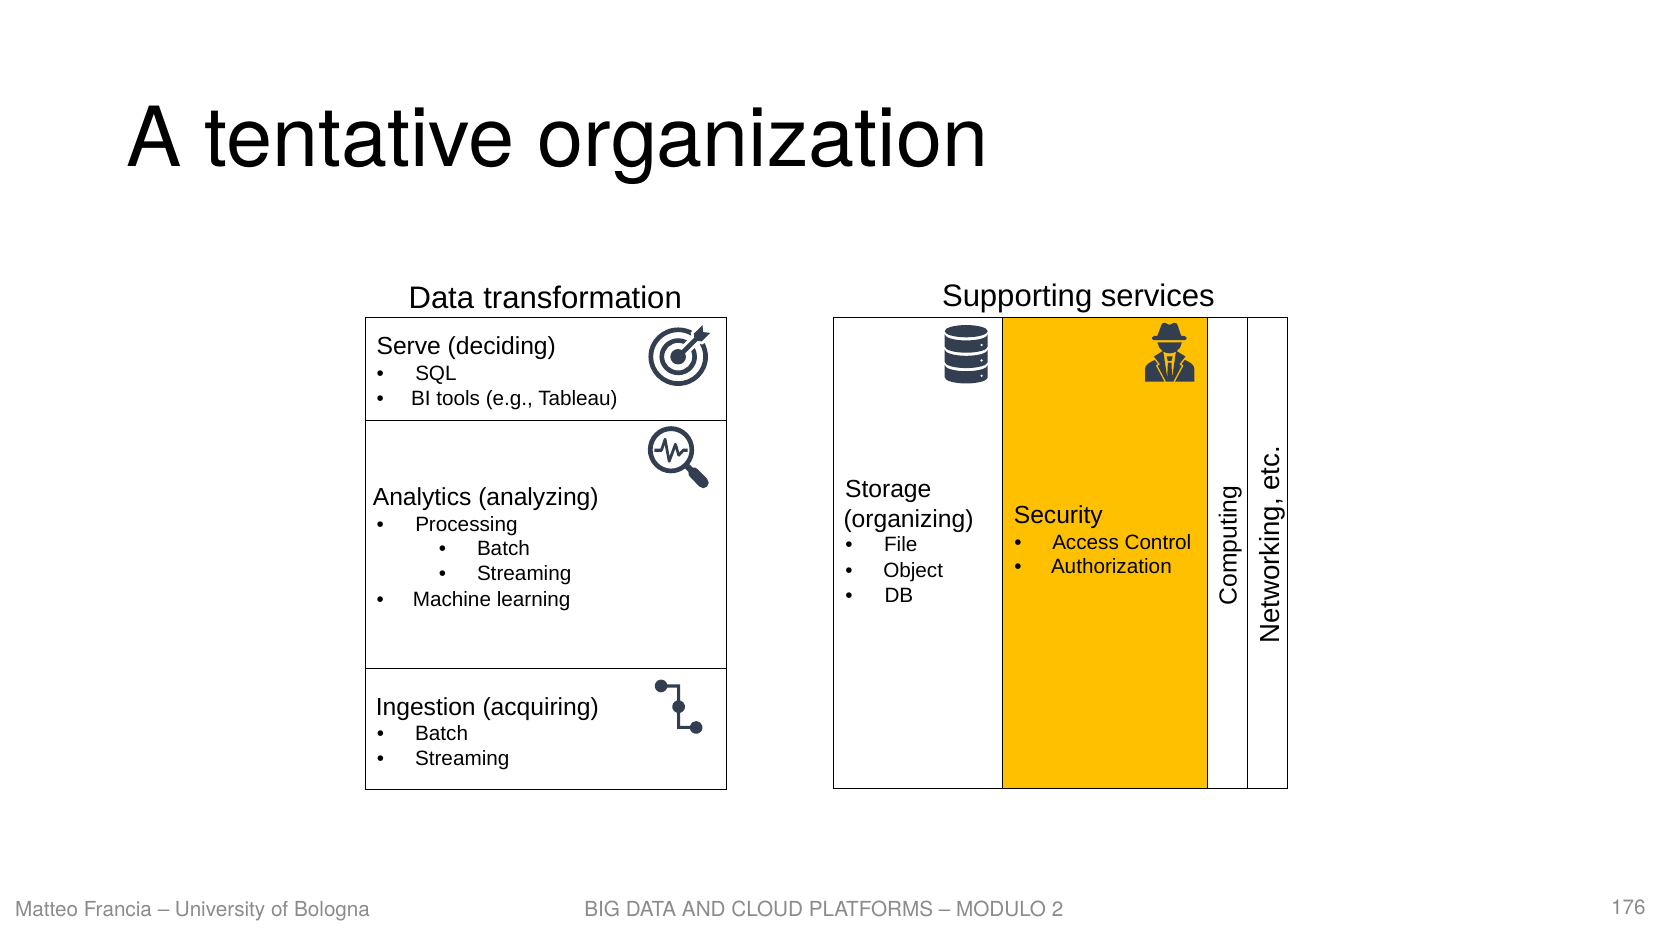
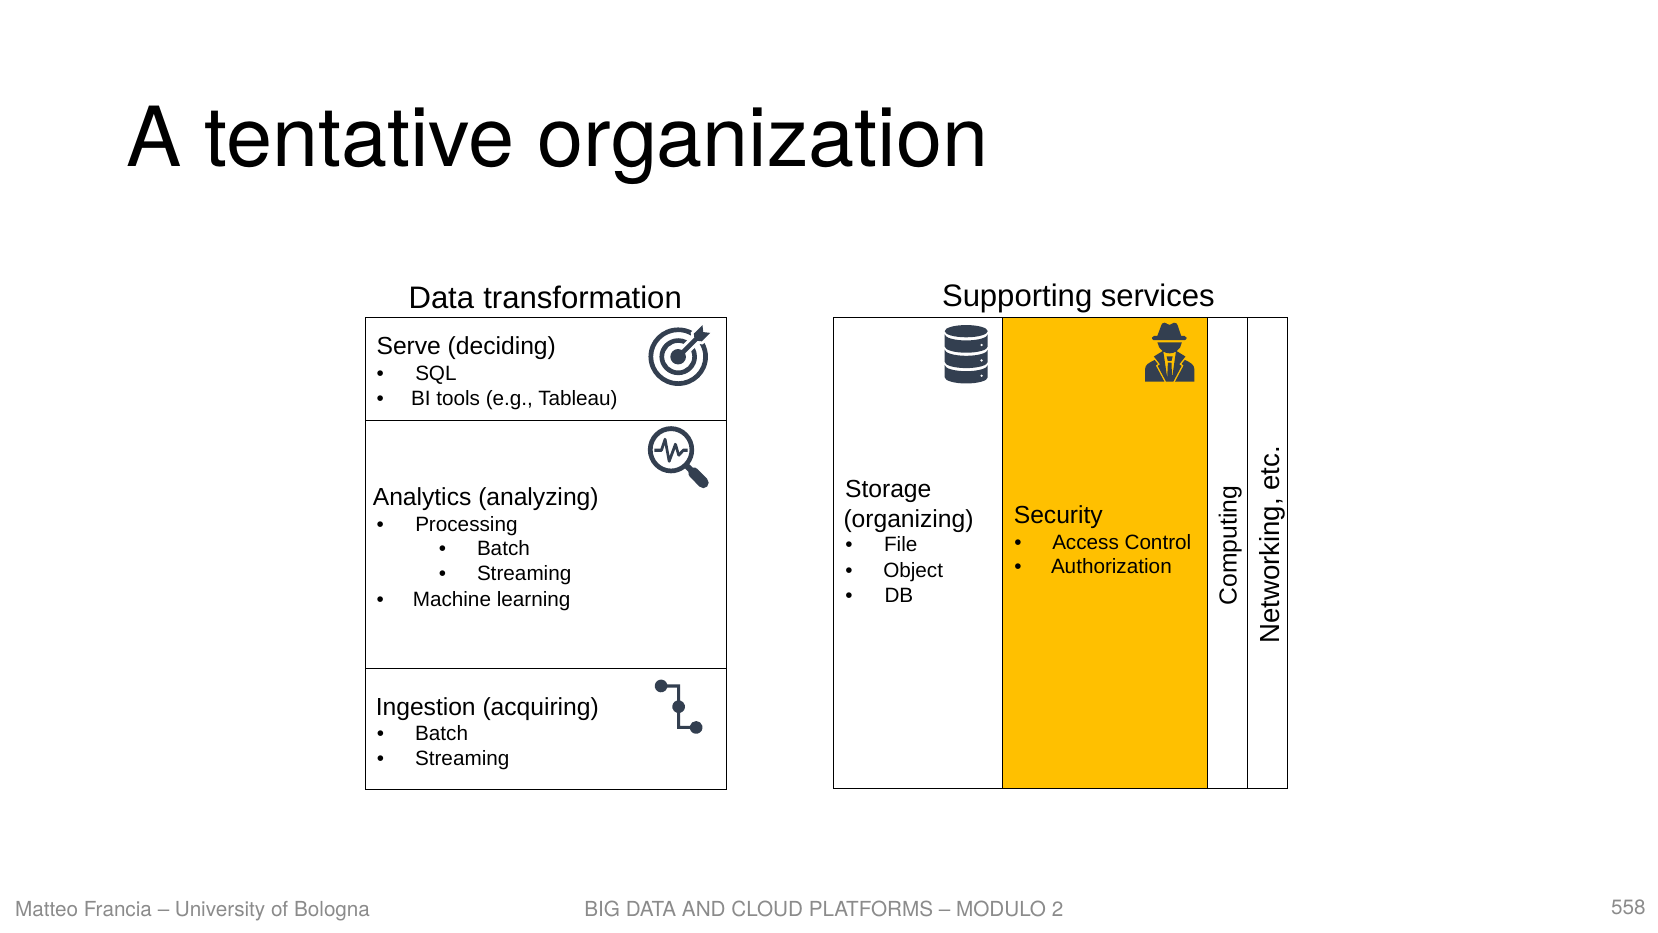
176: 176 -> 558
